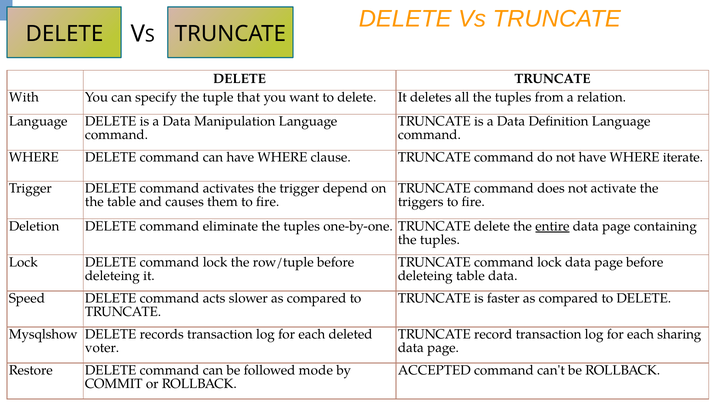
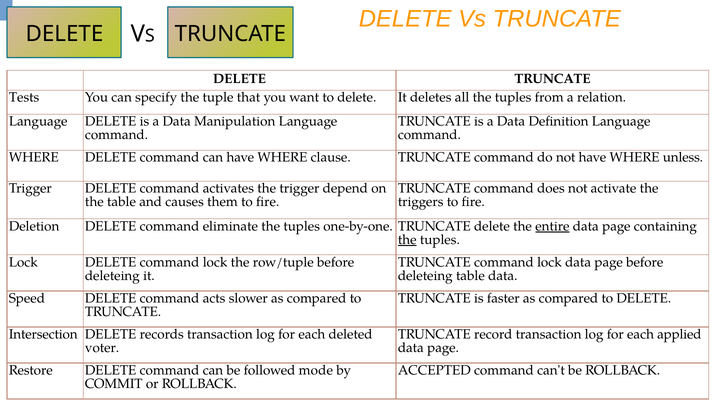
With: With -> Tests
iterate: iterate -> unless
the at (407, 239) underline: none -> present
Mysqlshow: Mysqlshow -> Intersection
sharing: sharing -> applied
